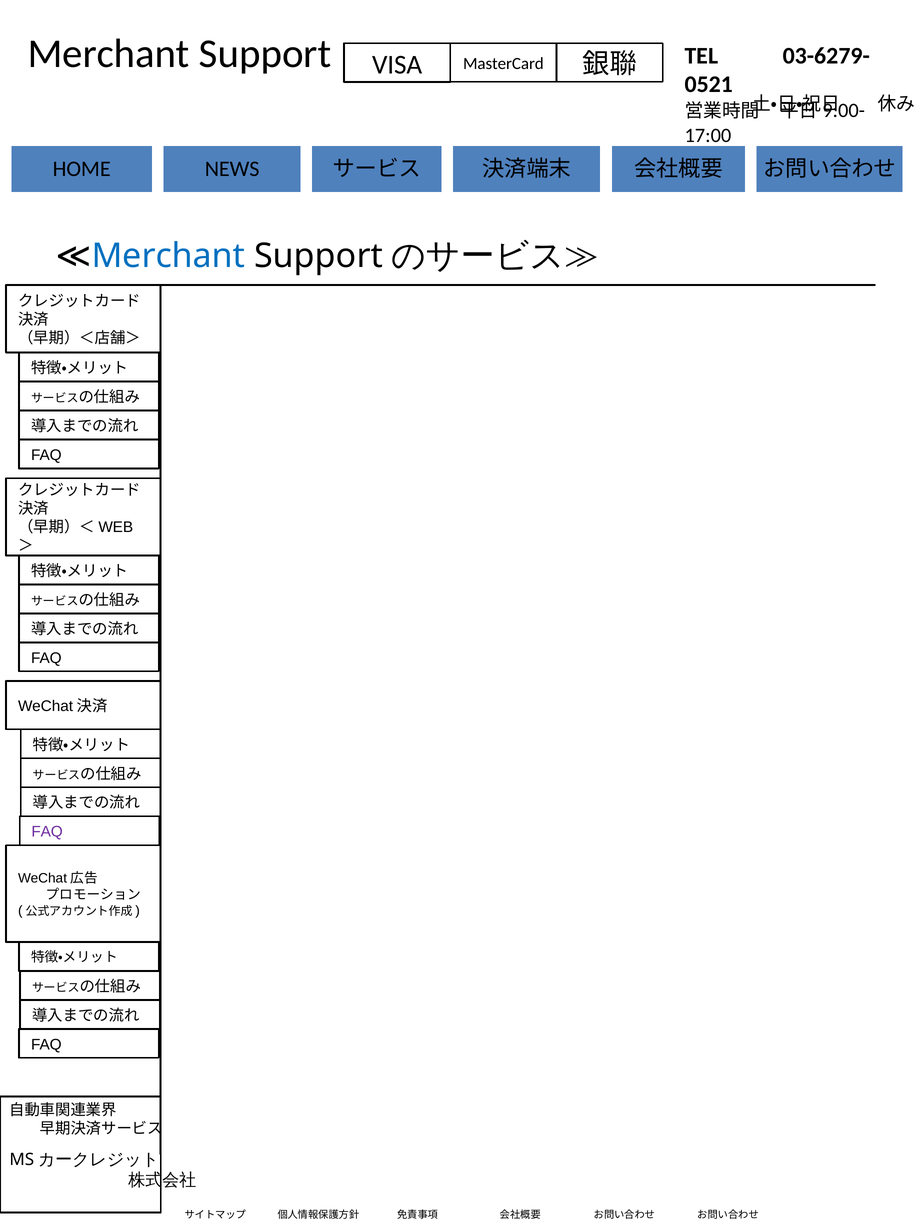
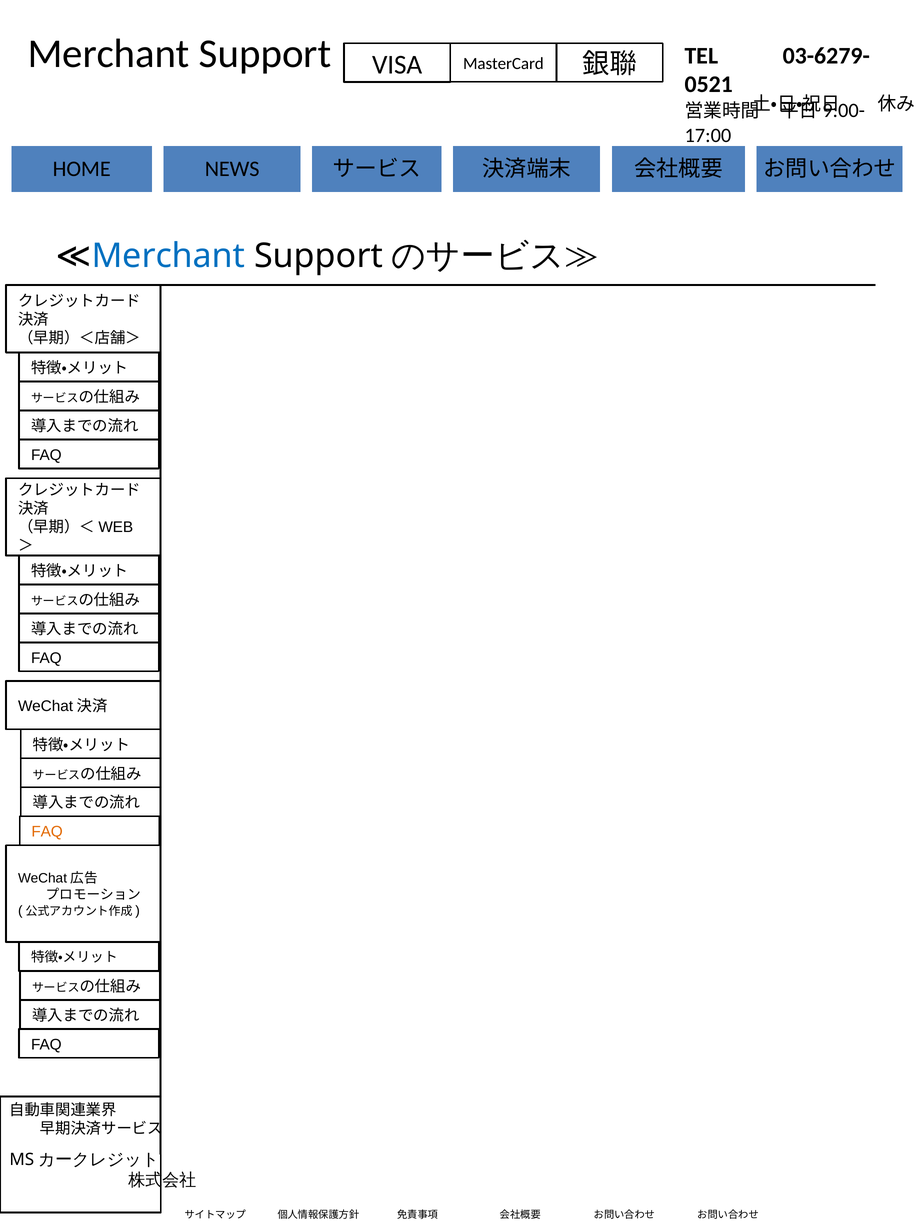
FAQ at (47, 832) colour: purple -> orange
